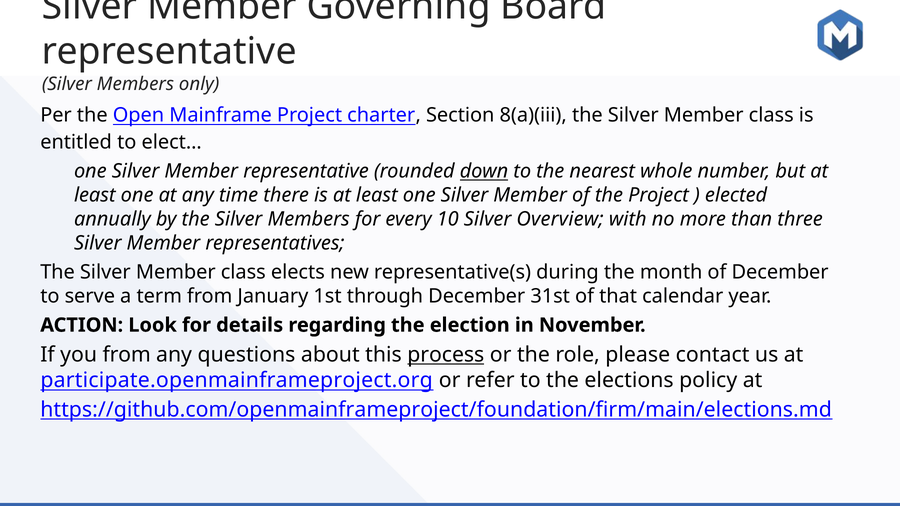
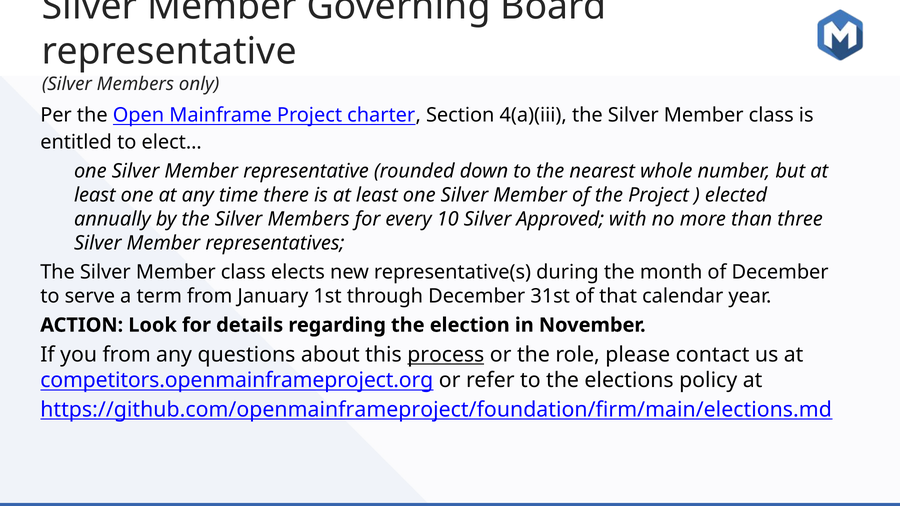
8(a)(iii: 8(a)(iii -> 4(a)(iii
down underline: present -> none
Overview: Overview -> Approved
participate.openmainframeproject.org: participate.openmainframeproject.org -> competitors.openmainframeproject.org
